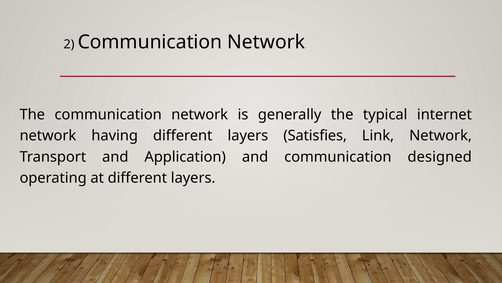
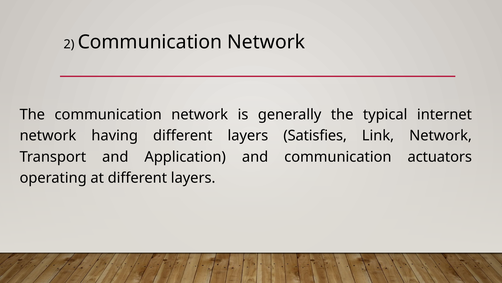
designed: designed -> actuators
